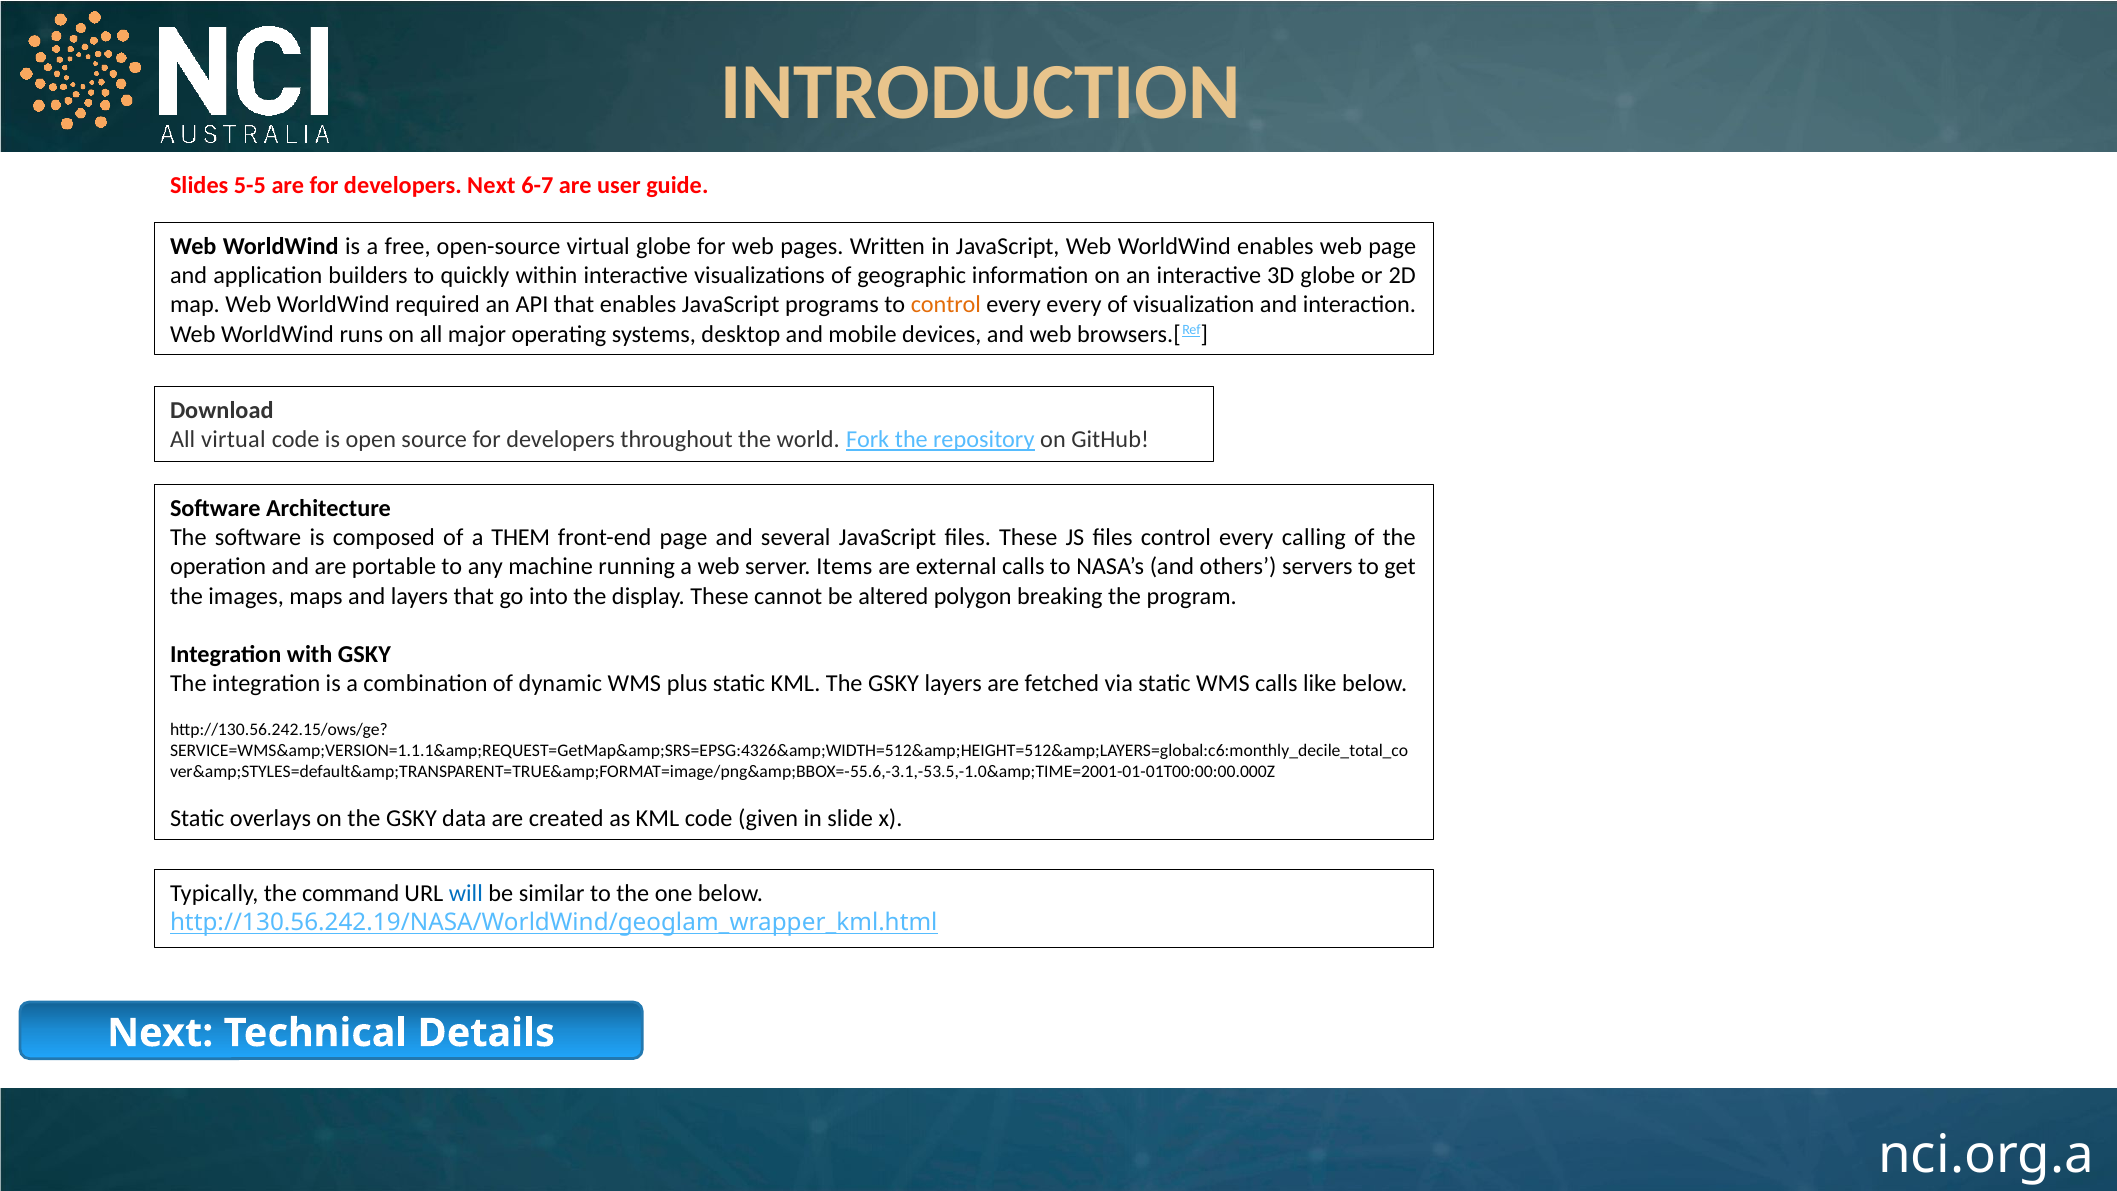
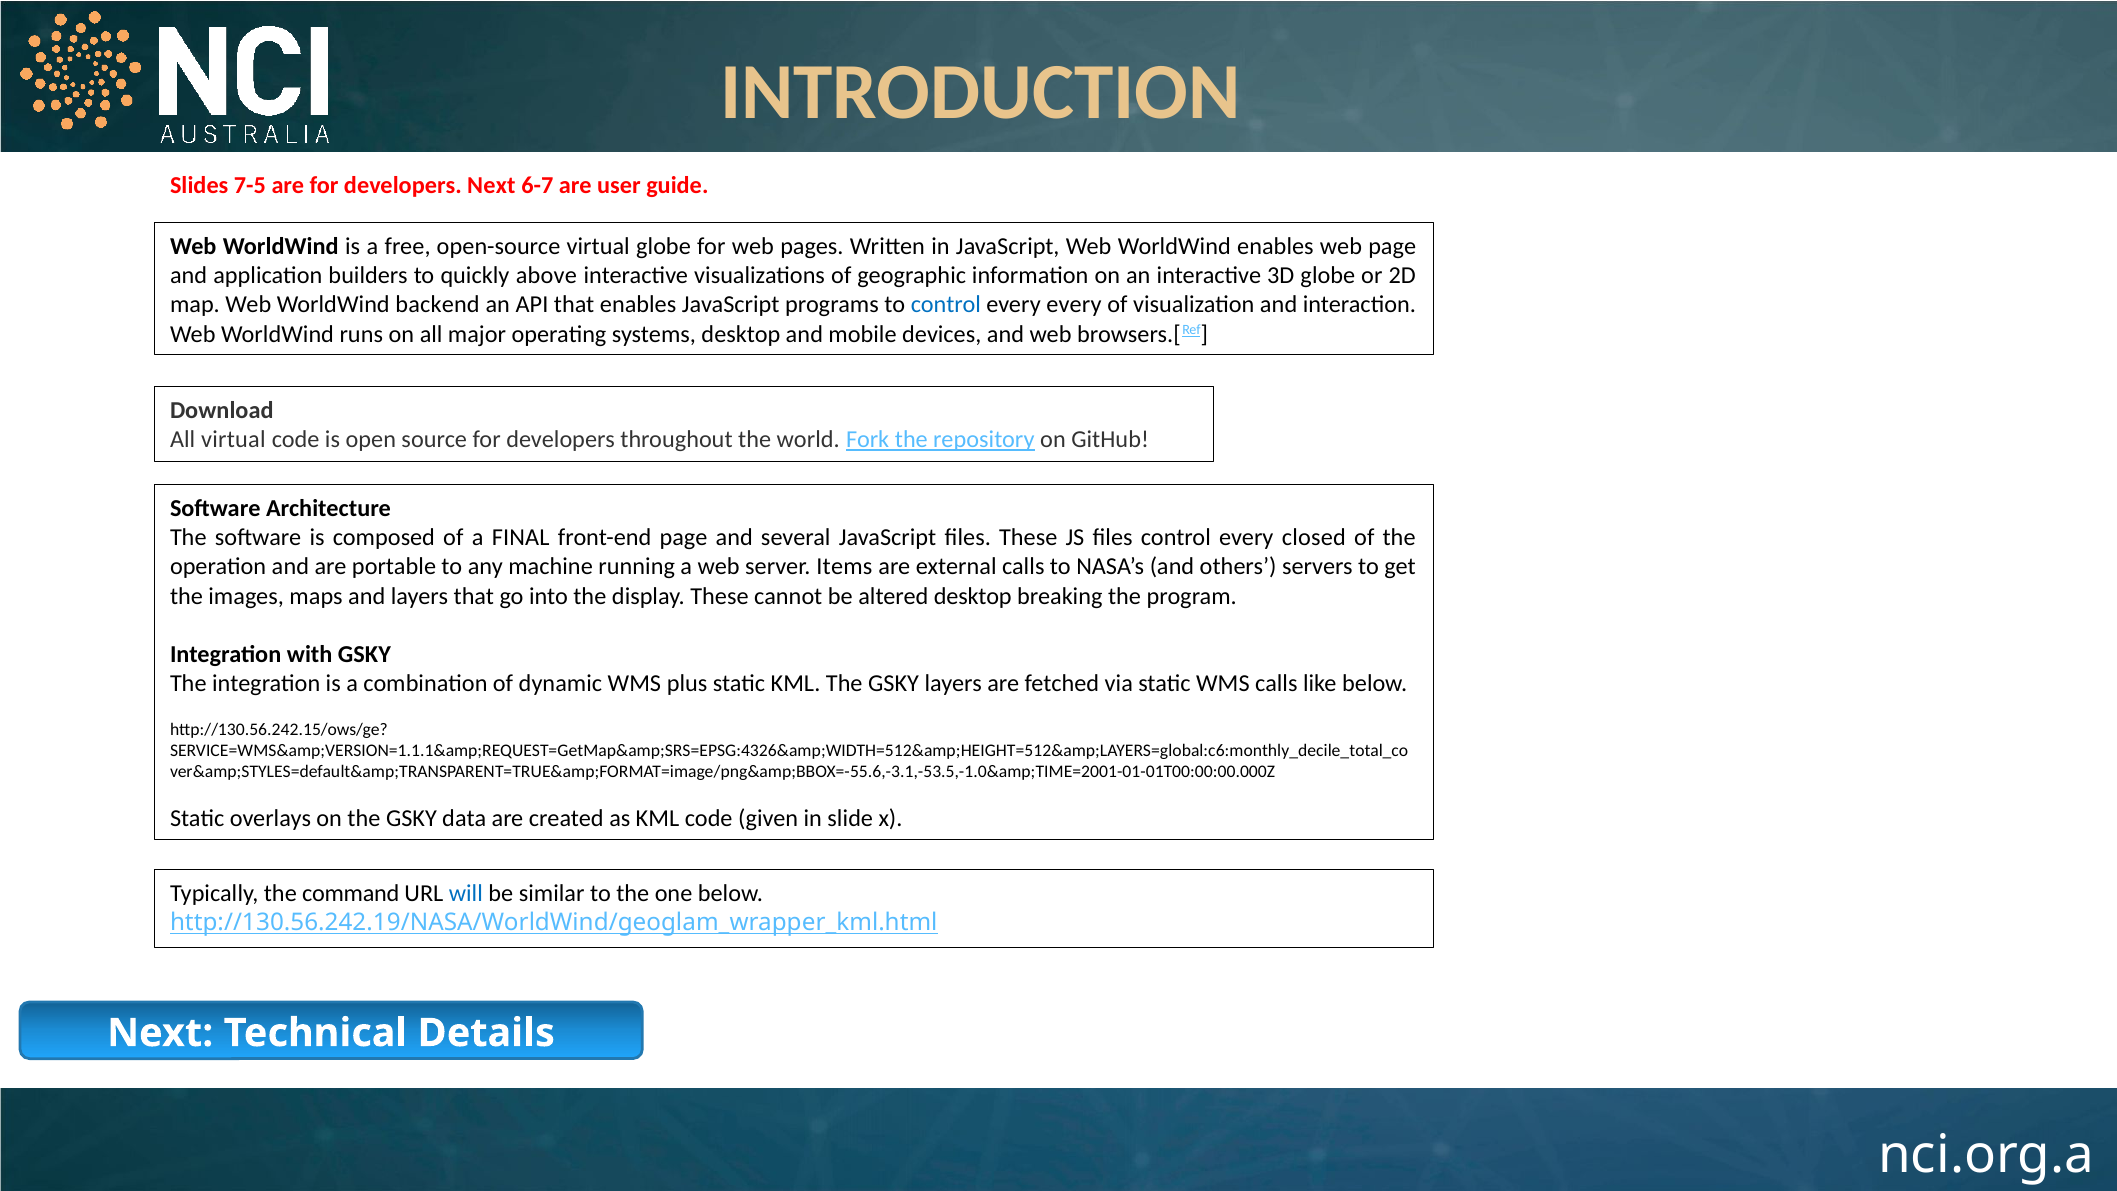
5-5: 5-5 -> 7-5
within: within -> above
required: required -> backend
control at (946, 305) colour: orange -> blue
THEM: THEM -> FINAL
calling: calling -> closed
altered polygon: polygon -> desktop
